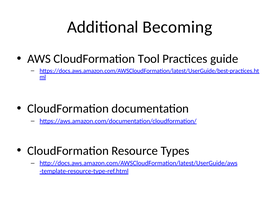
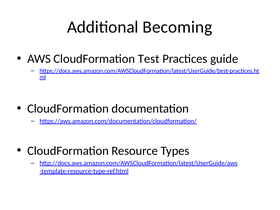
Tool: Tool -> Test
